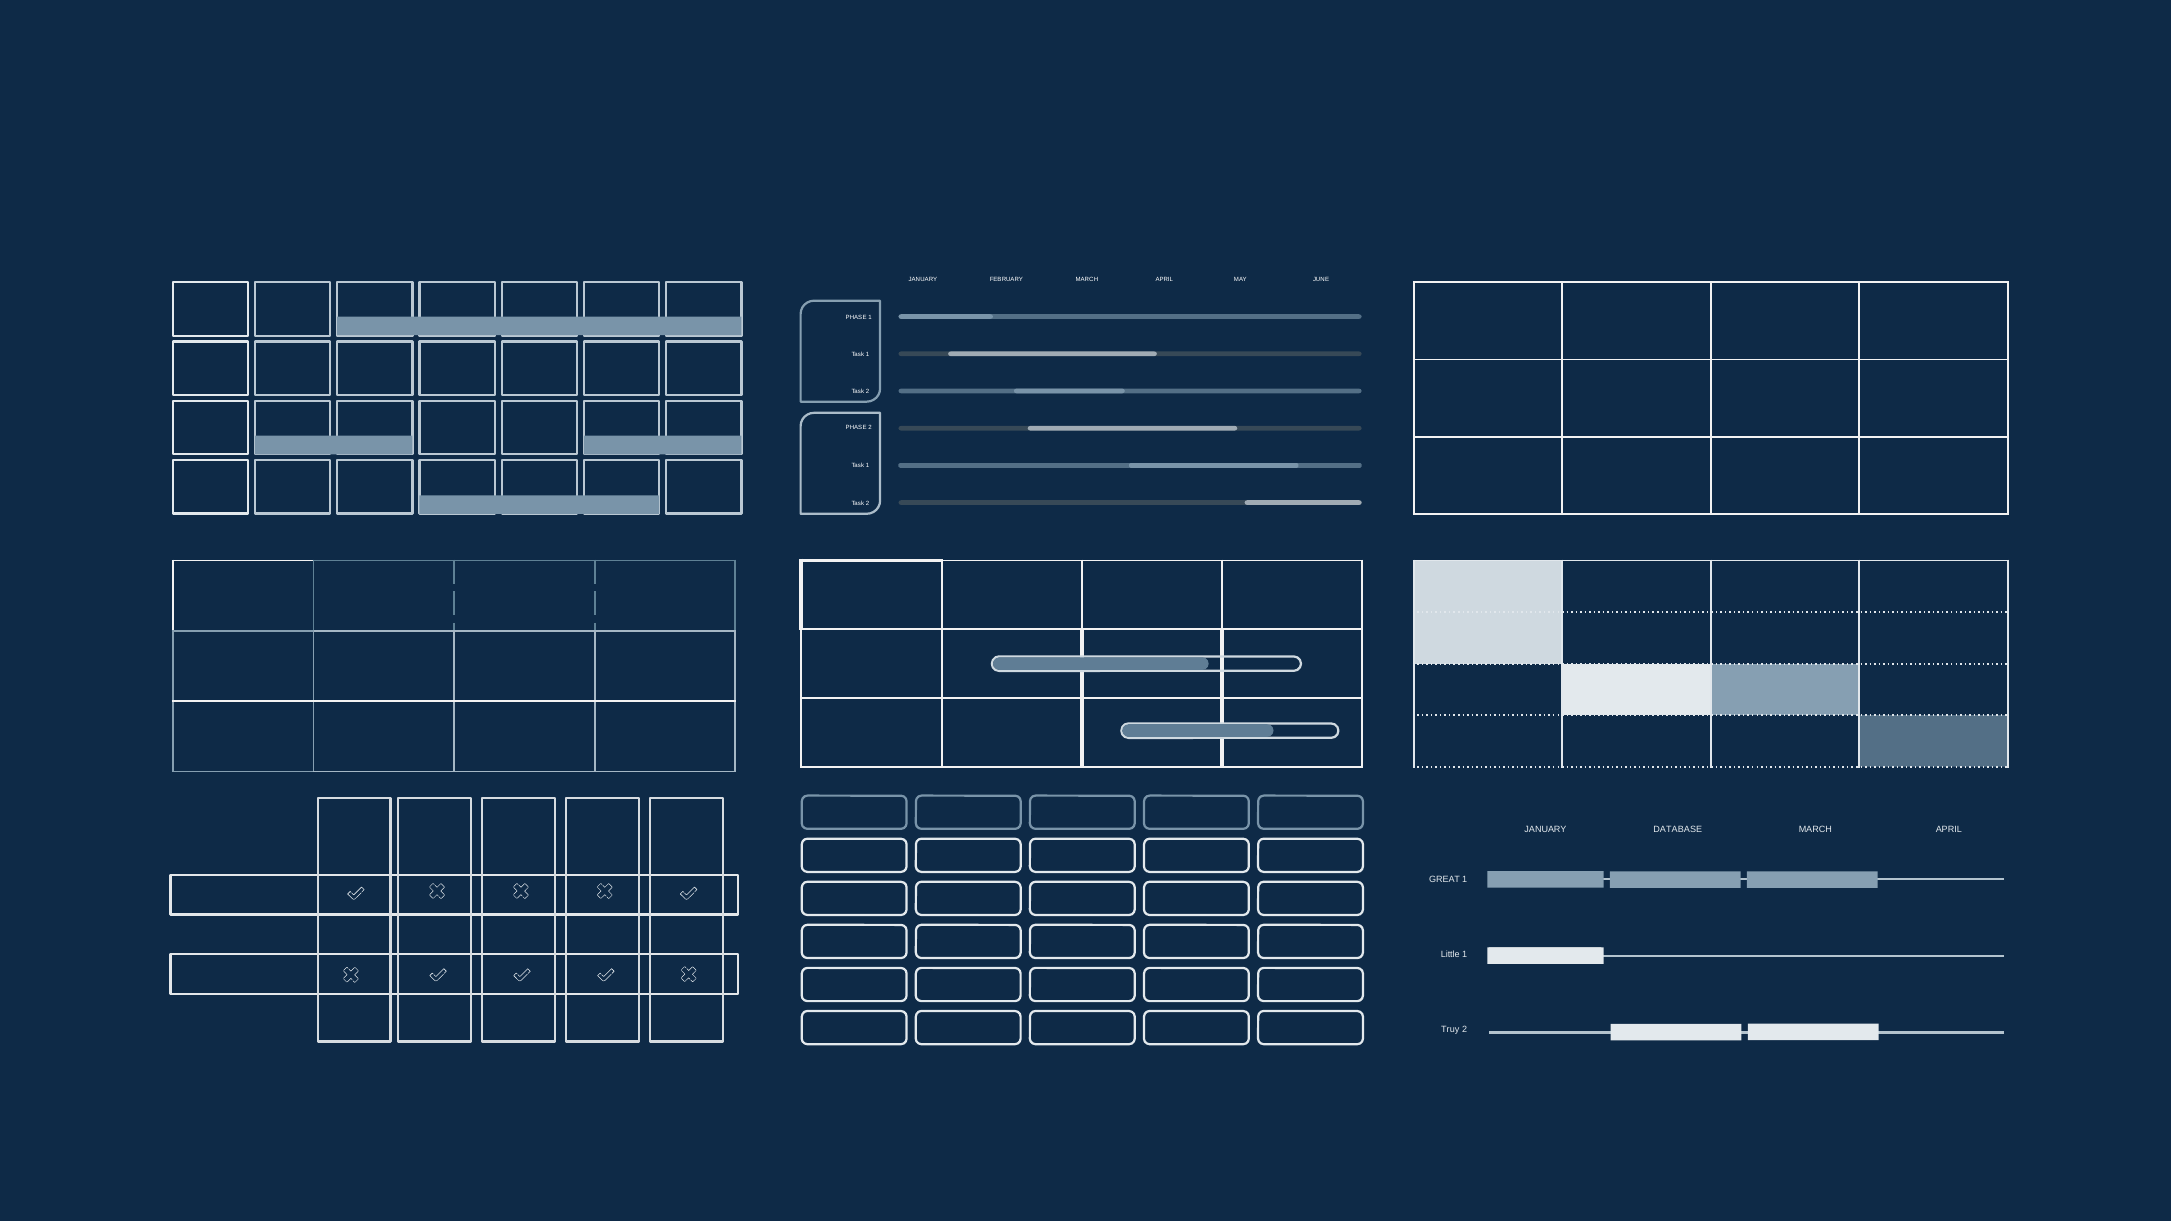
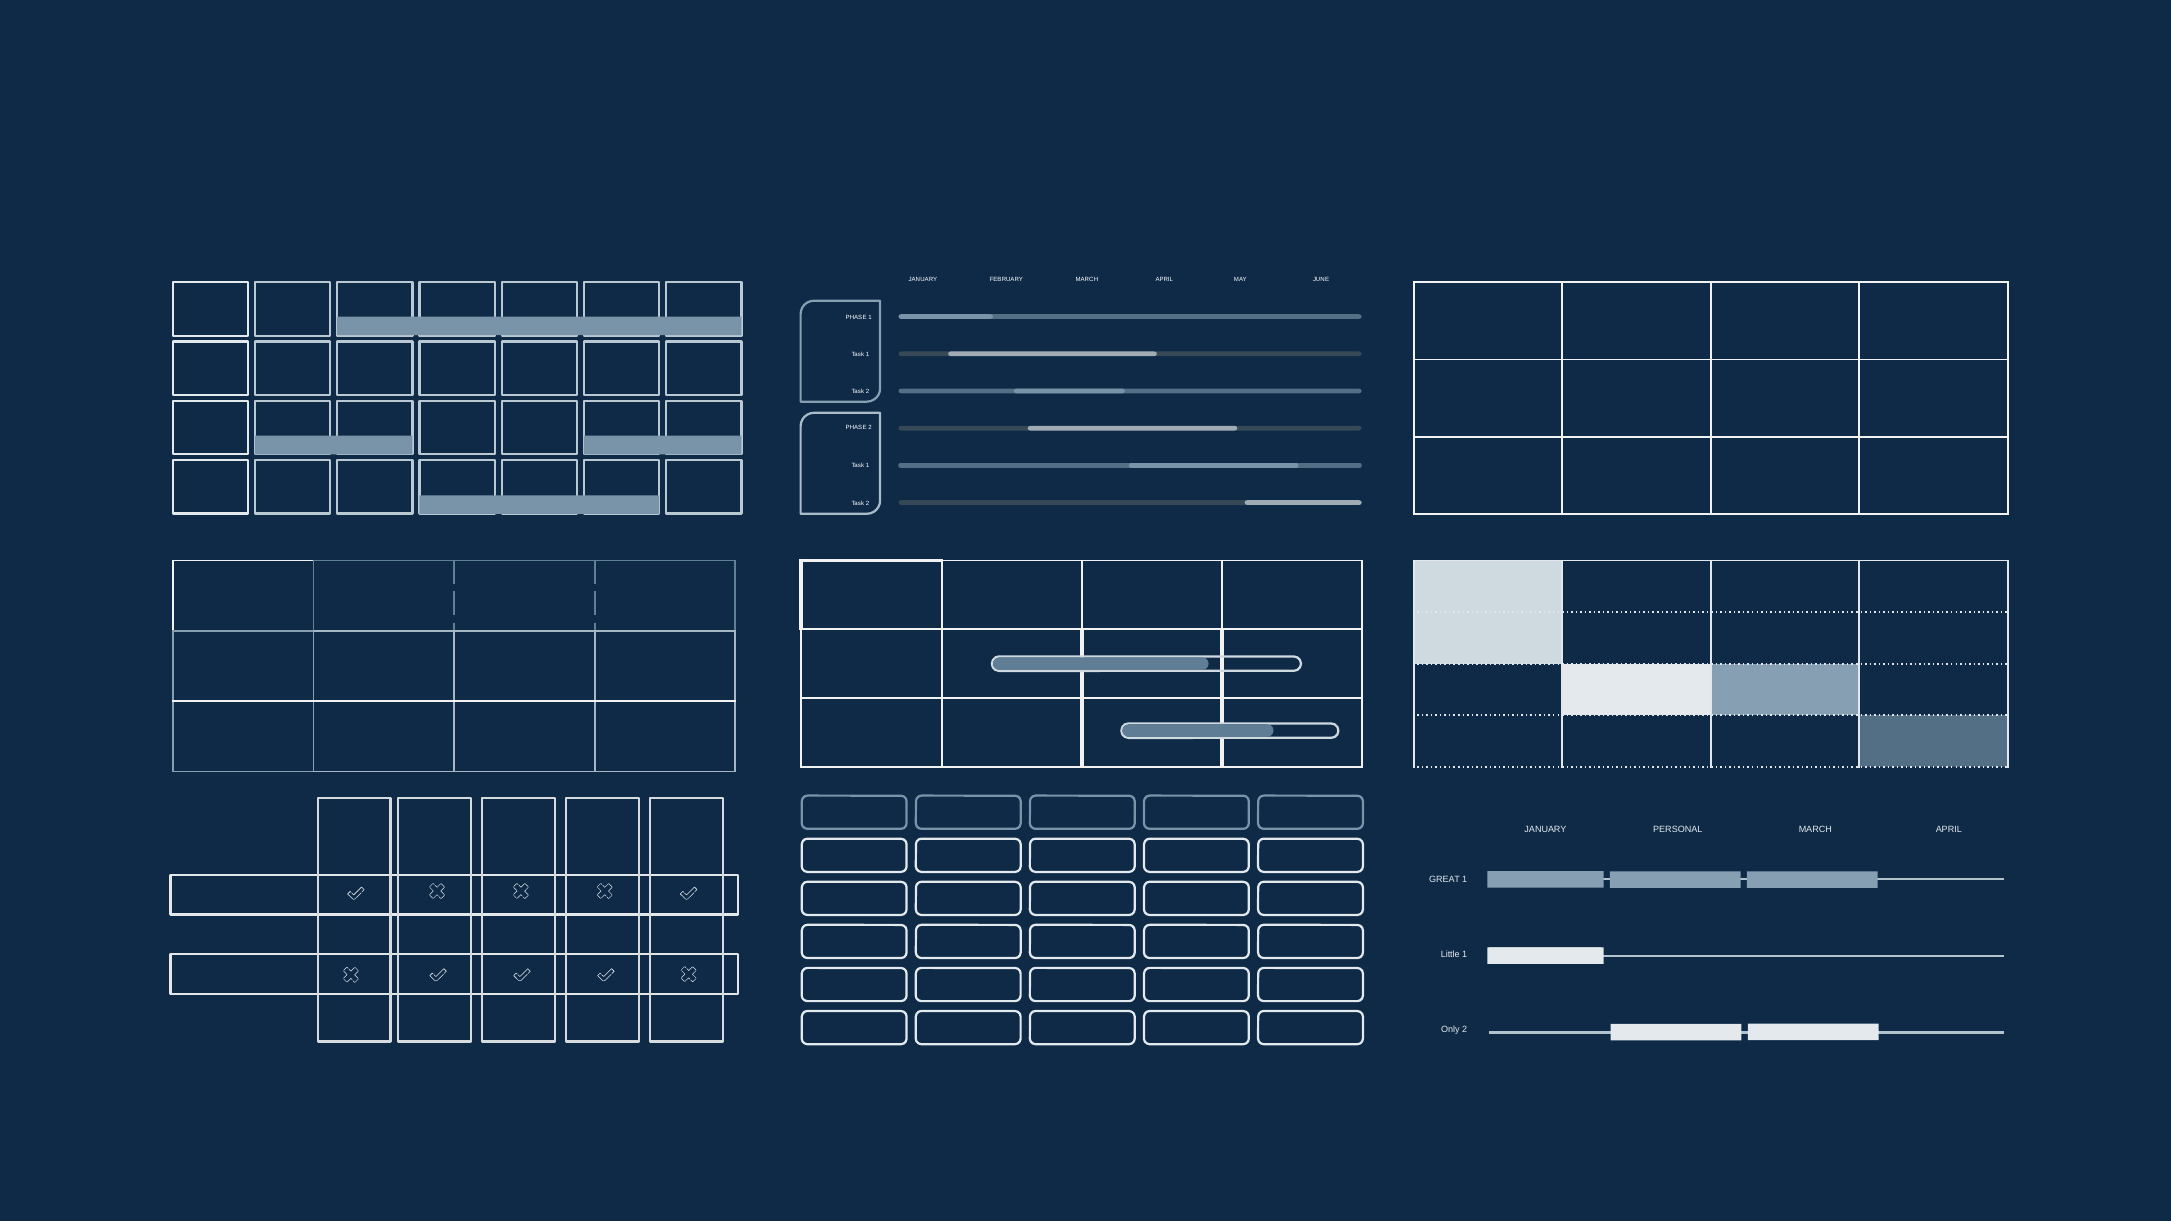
DATABASE: DATABASE -> PERSONAL
Truy: Truy -> Only
